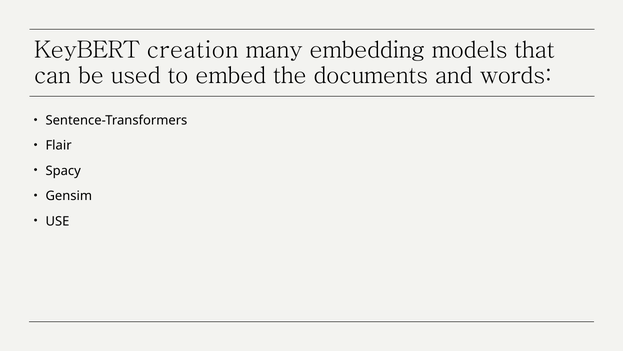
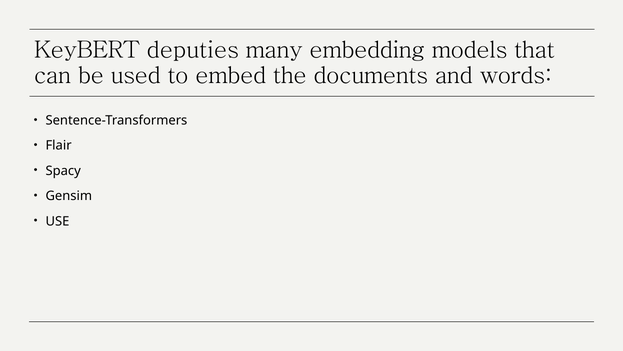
creation: creation -> deputies
